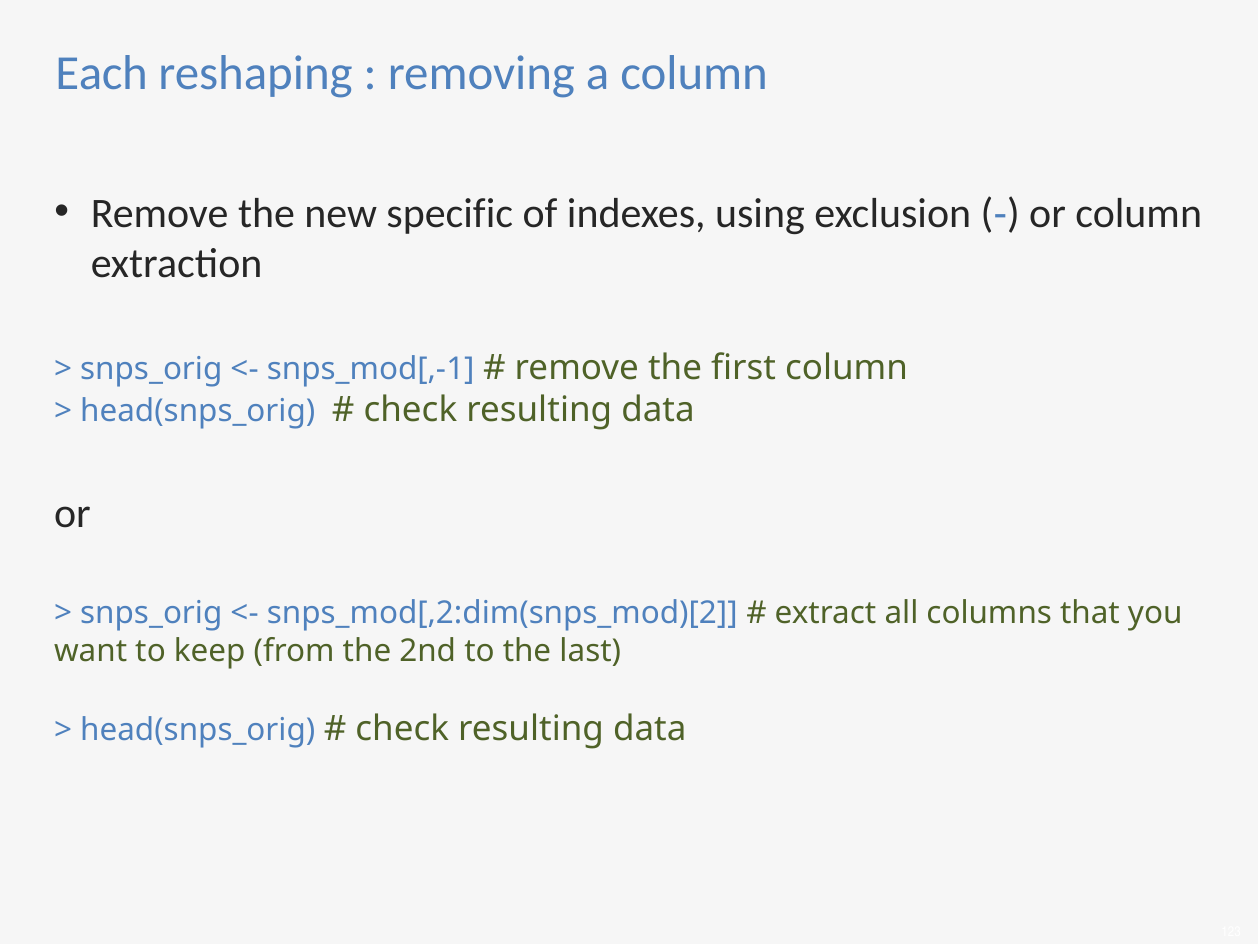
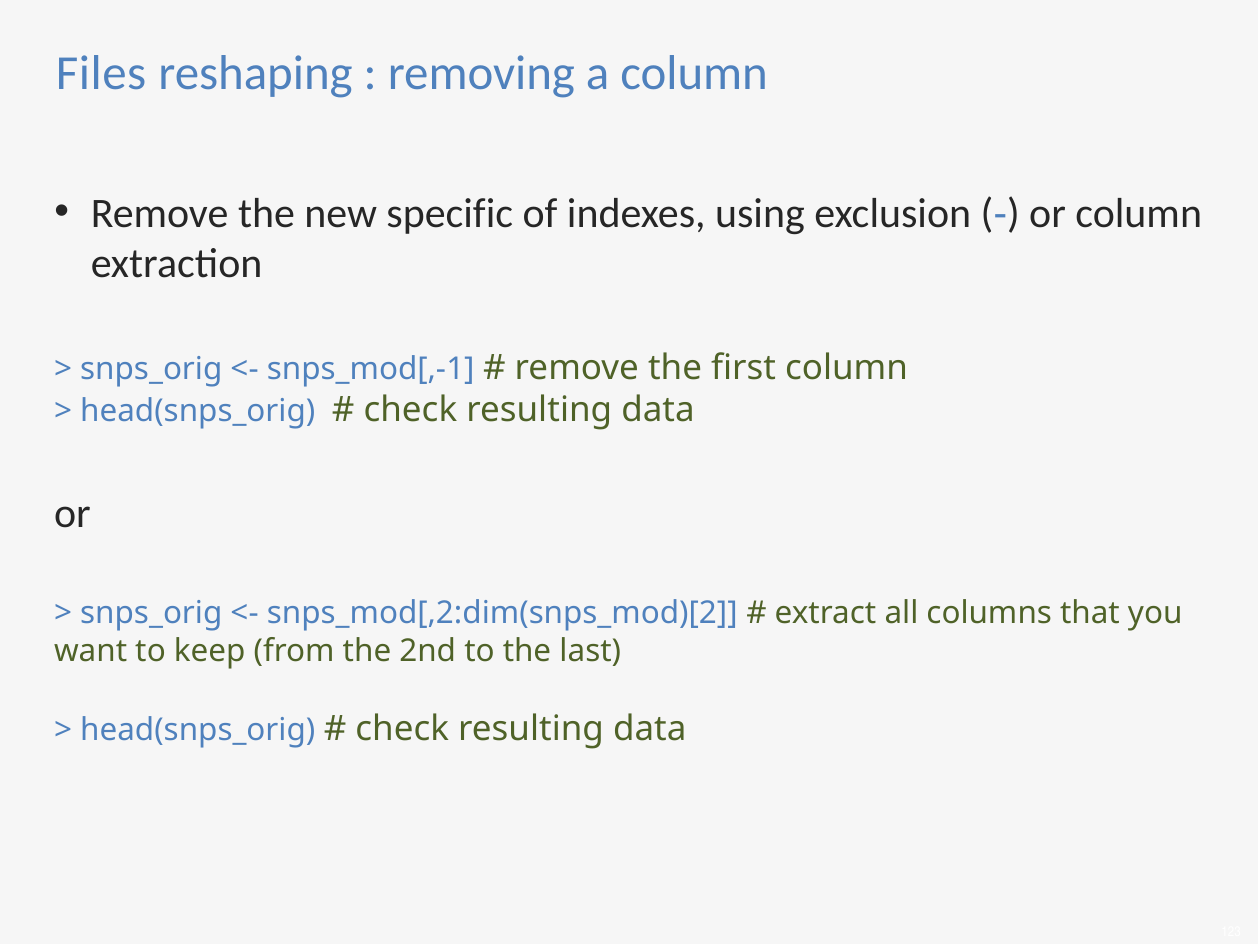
Each: Each -> Files
